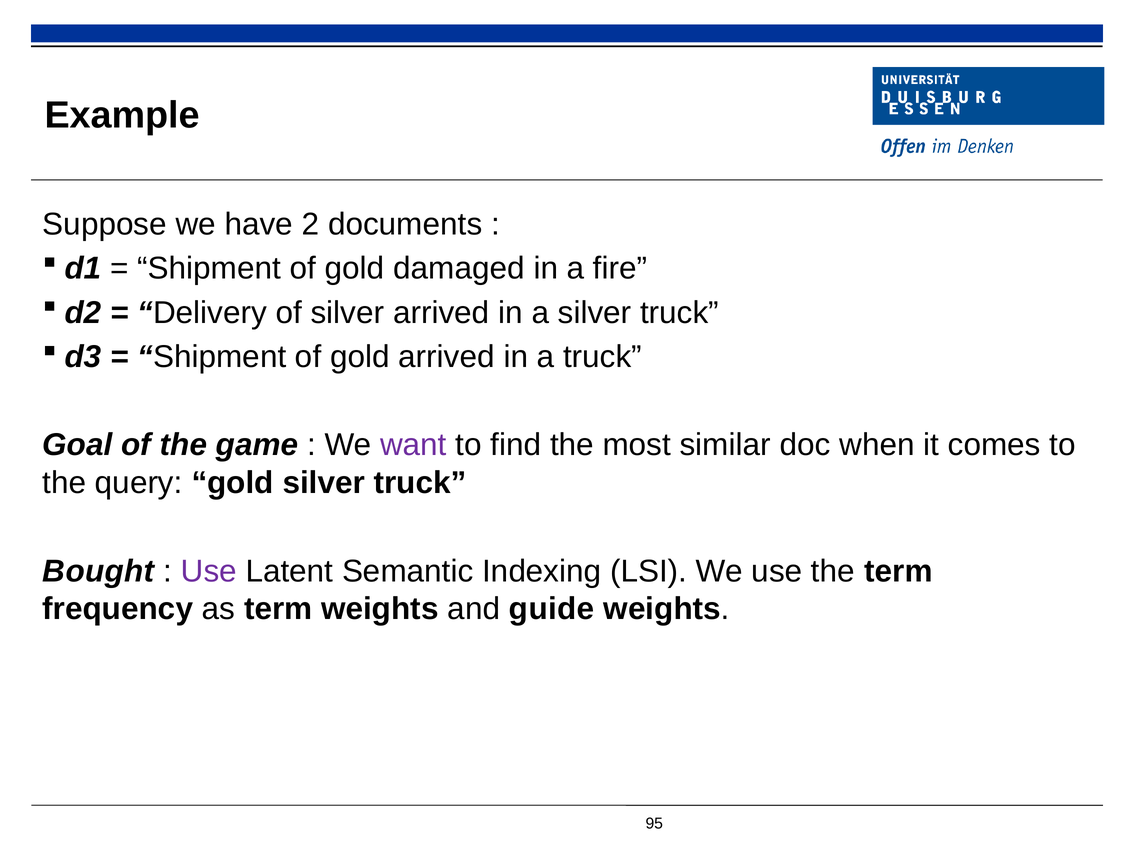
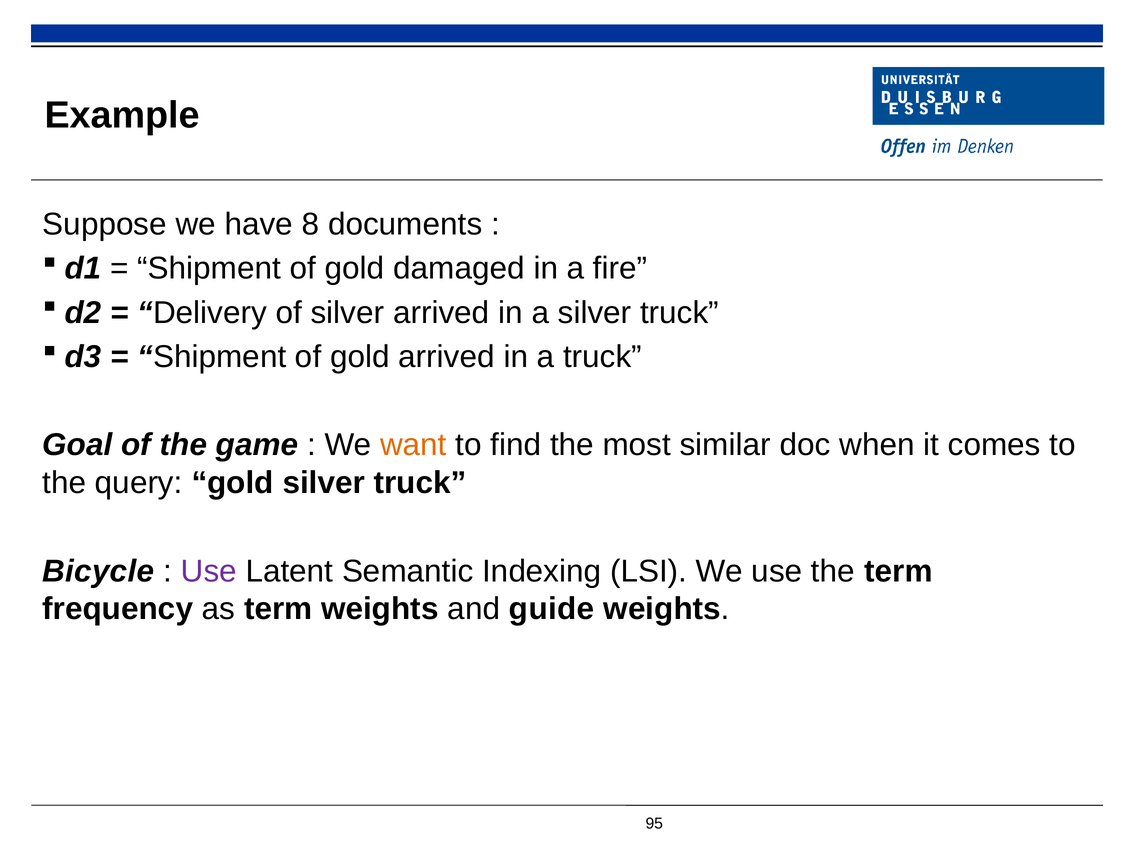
2: 2 -> 8
want colour: purple -> orange
Bought: Bought -> Bicycle
